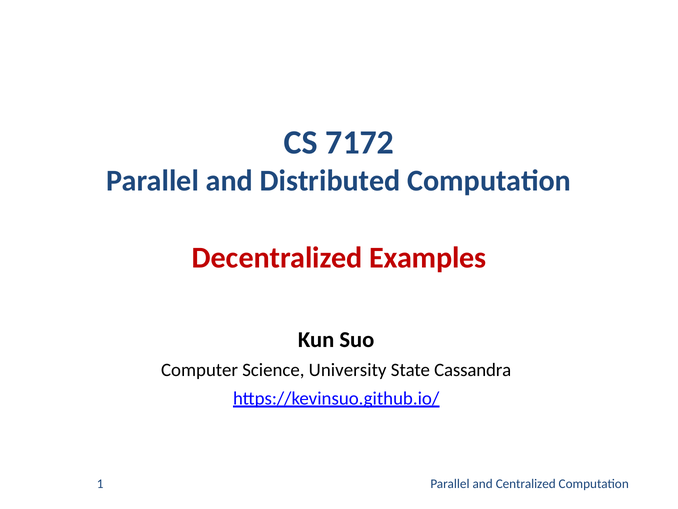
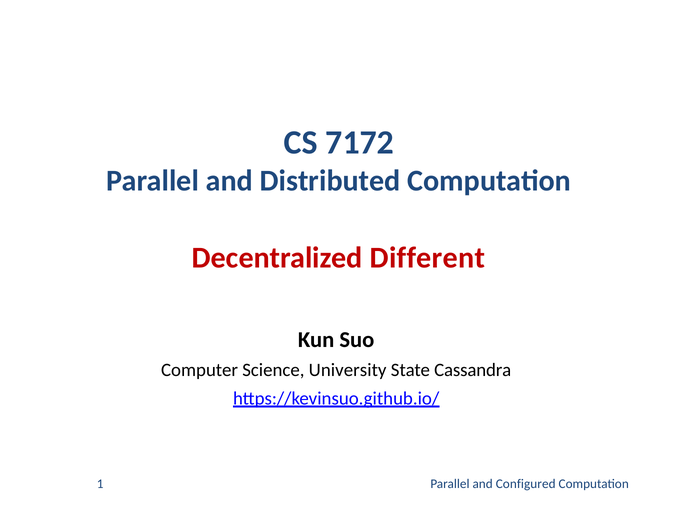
Examples: Examples -> Different
Centralized: Centralized -> Configured
